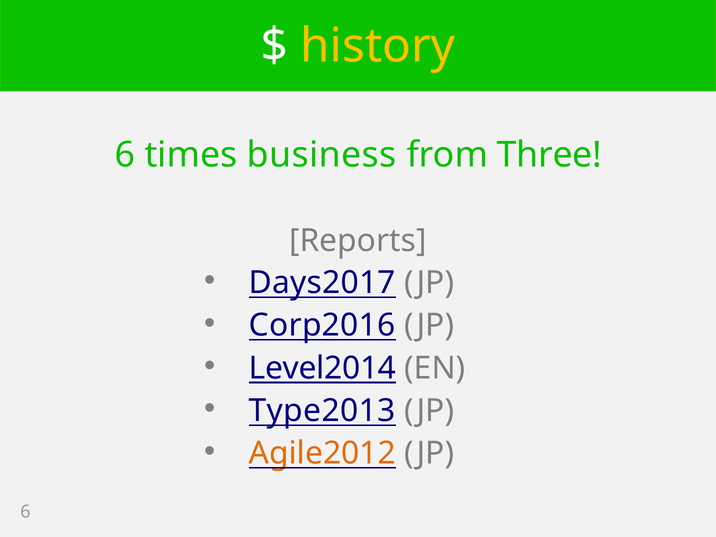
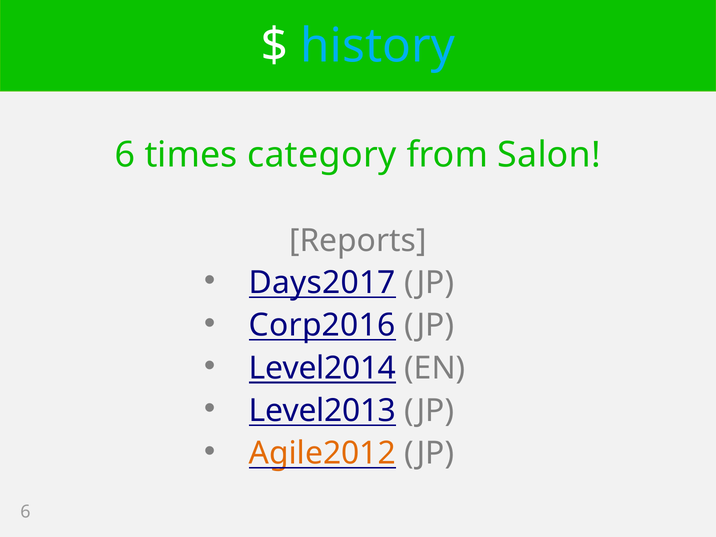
history colour: yellow -> light blue
business: business -> category
Three: Three -> Salon
Type2013: Type2013 -> Level2013
